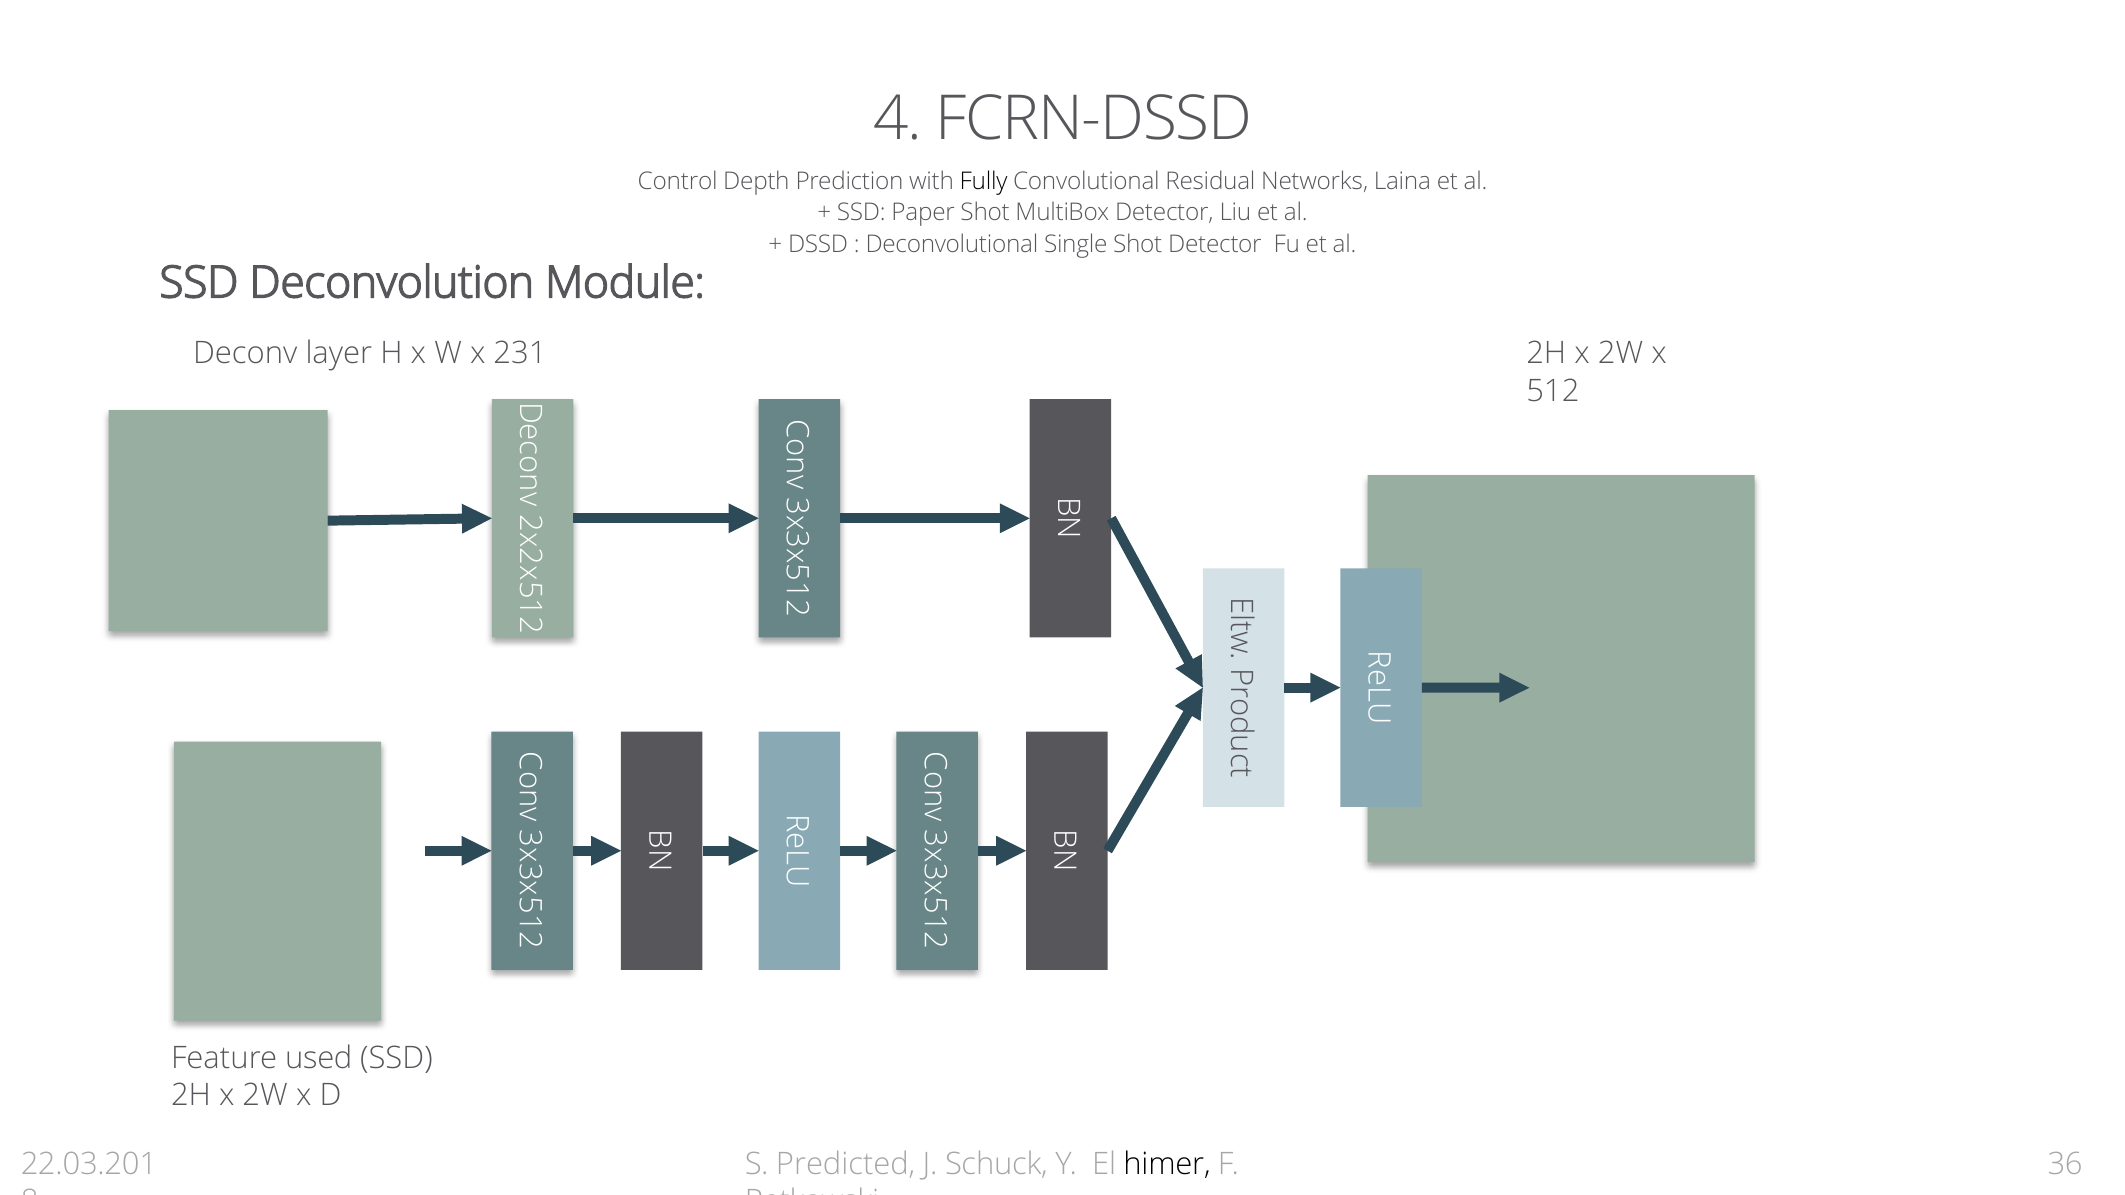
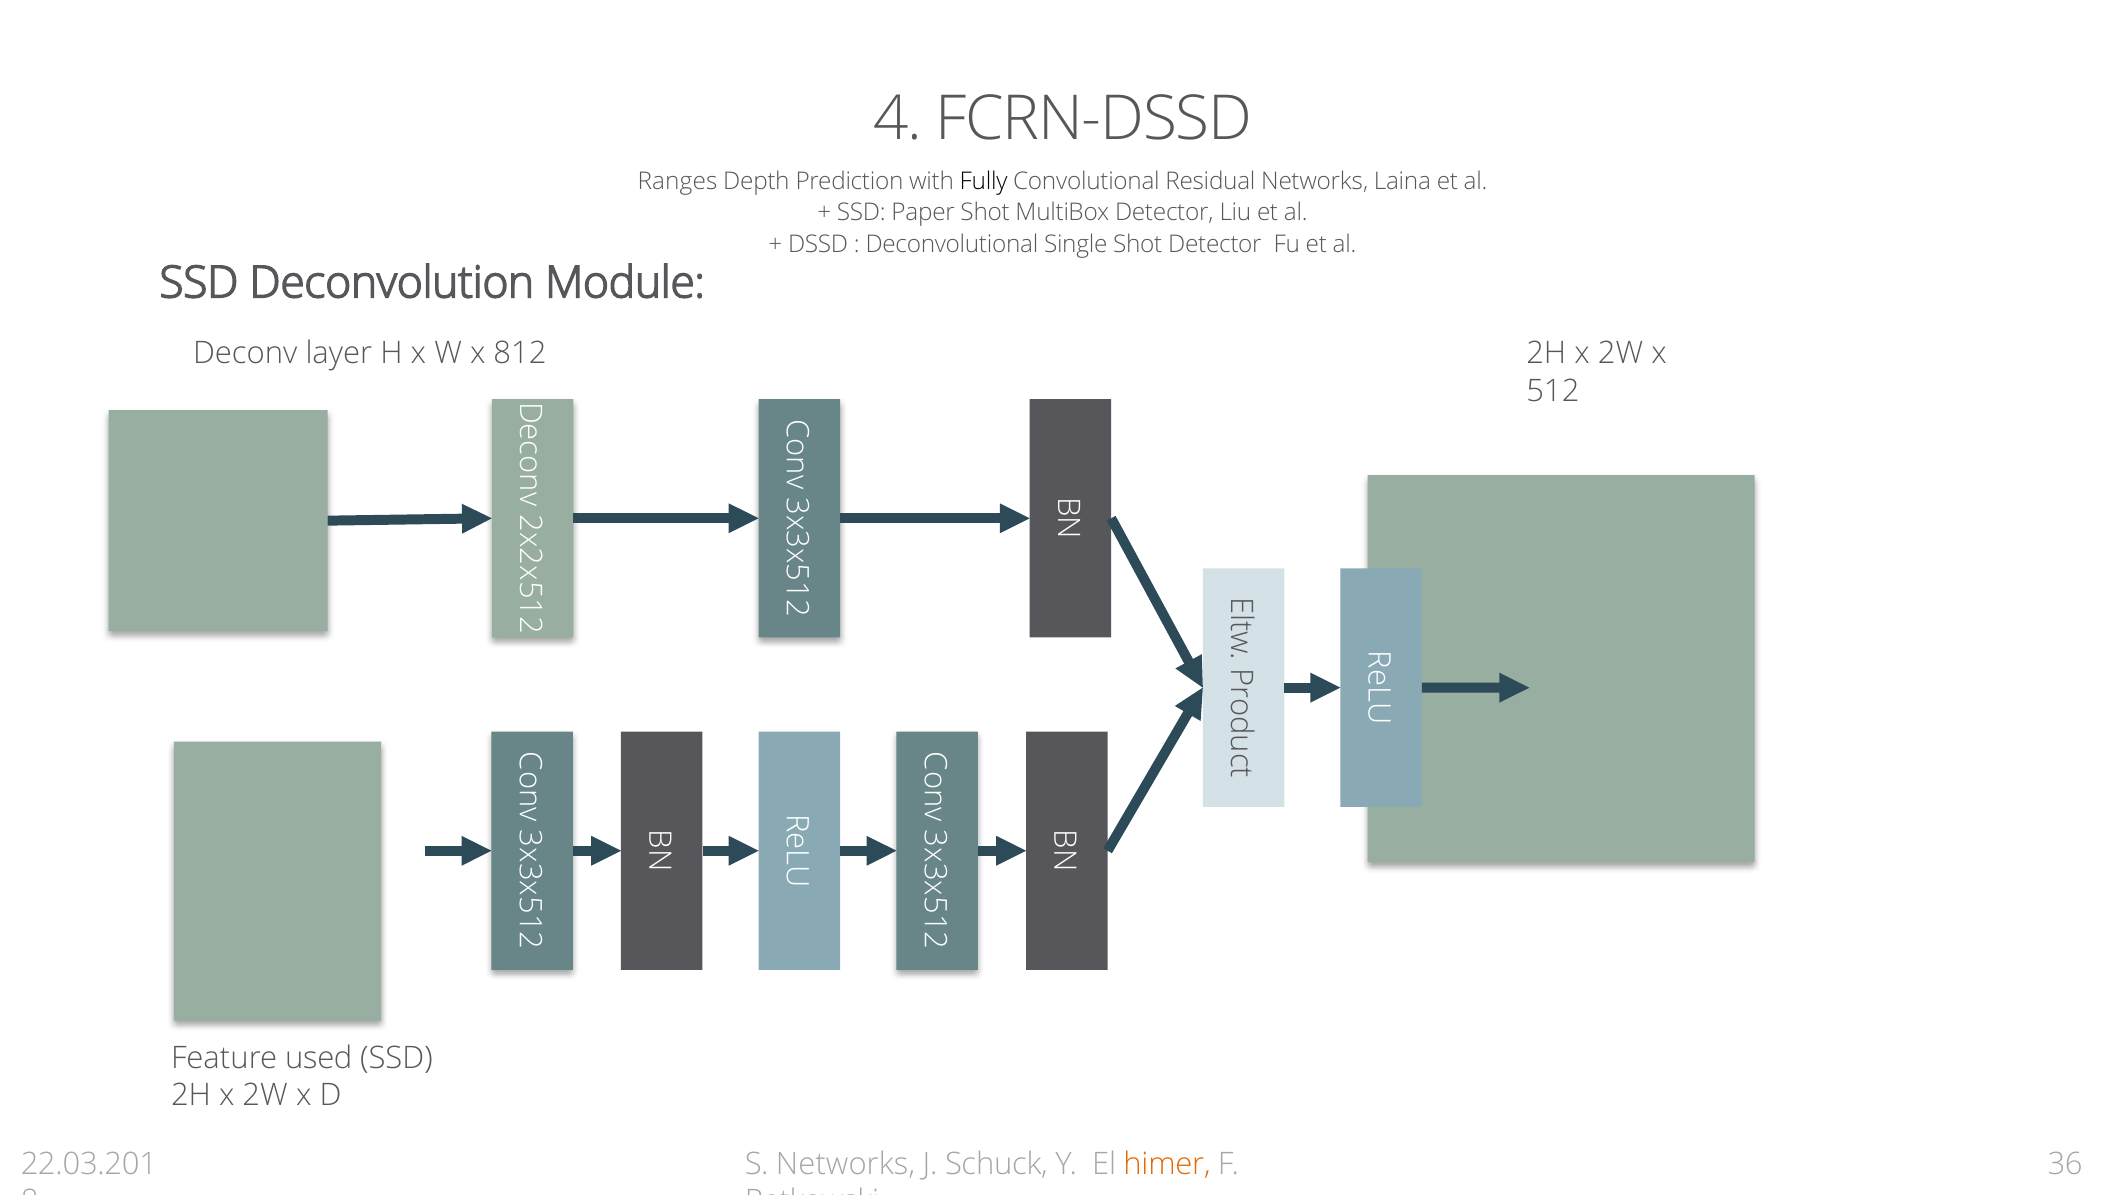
Control: Control -> Ranges
231: 231 -> 812
S Predicted: Predicted -> Networks
himer colour: black -> orange
